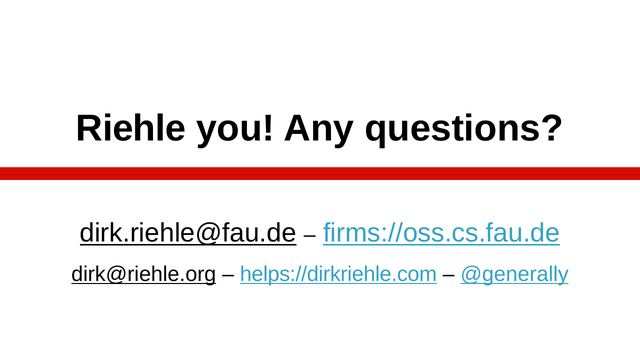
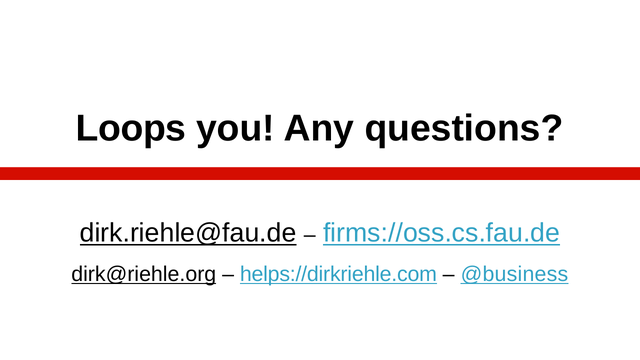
Riehle: Riehle -> Loops
@generally: @generally -> @business
